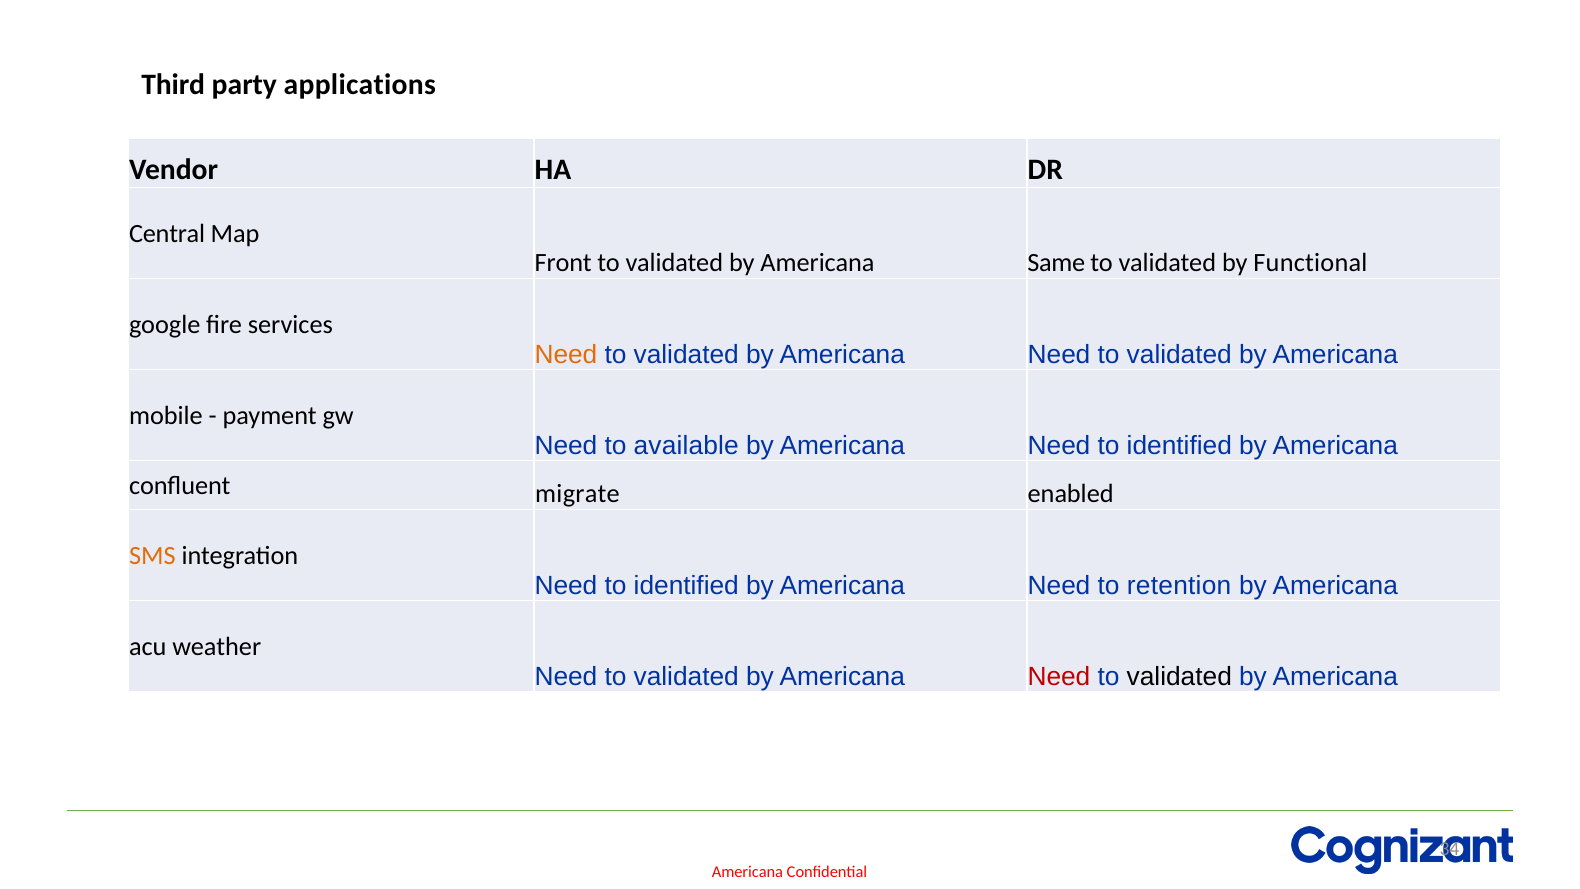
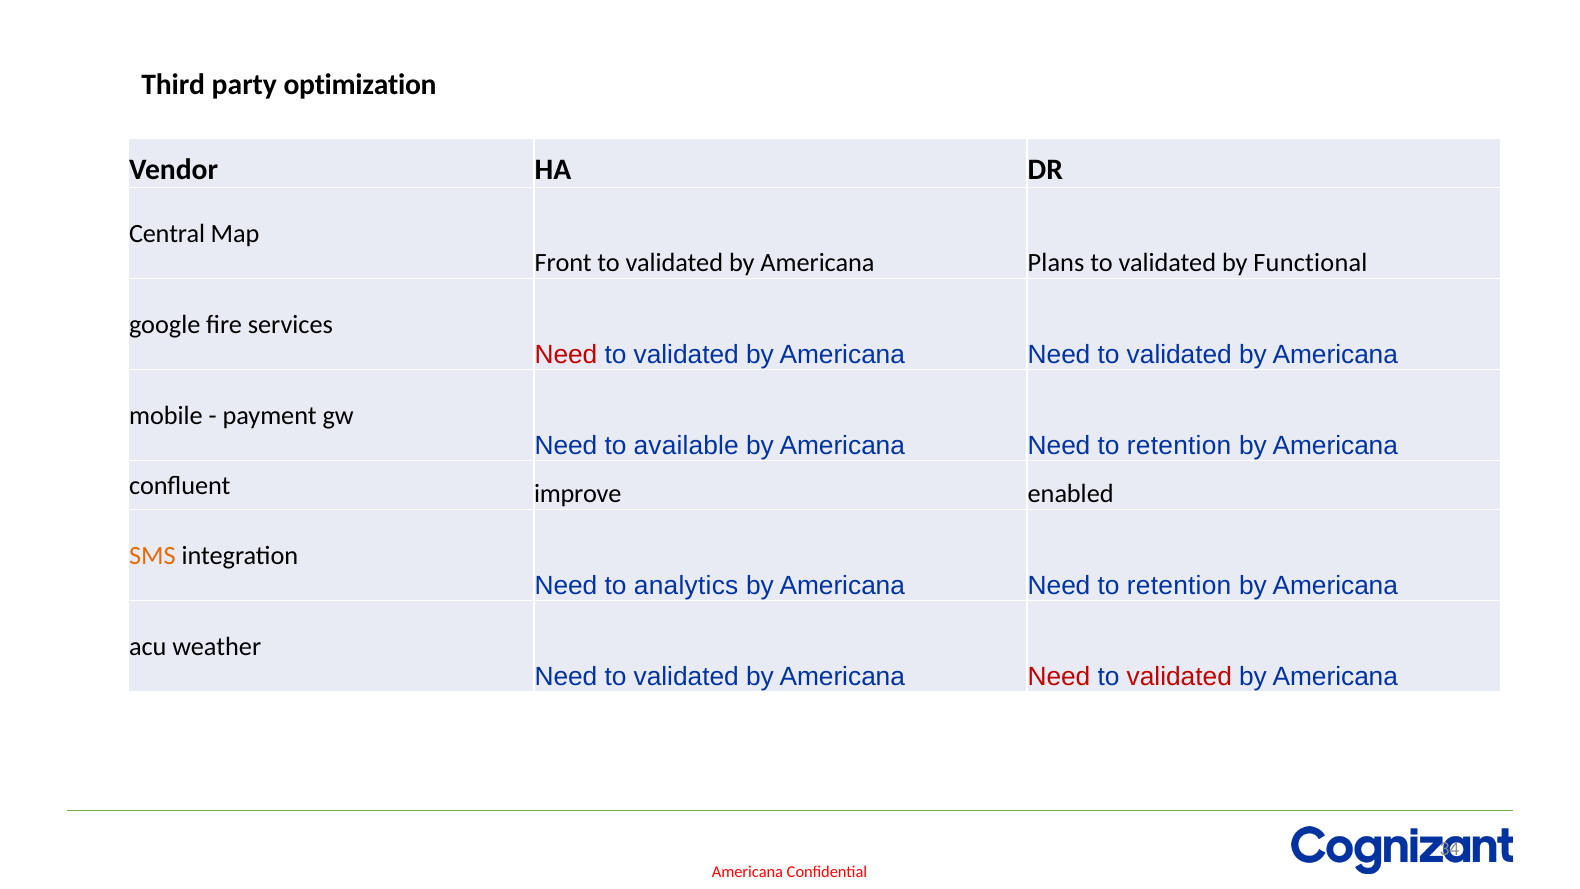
applications: applications -> optimization
Same: Same -> Plans
Need at (566, 355) colour: orange -> red
identified at (1179, 446): identified -> retention
migrate: migrate -> improve
identified at (686, 586): identified -> analytics
validated at (1179, 677) colour: black -> red
